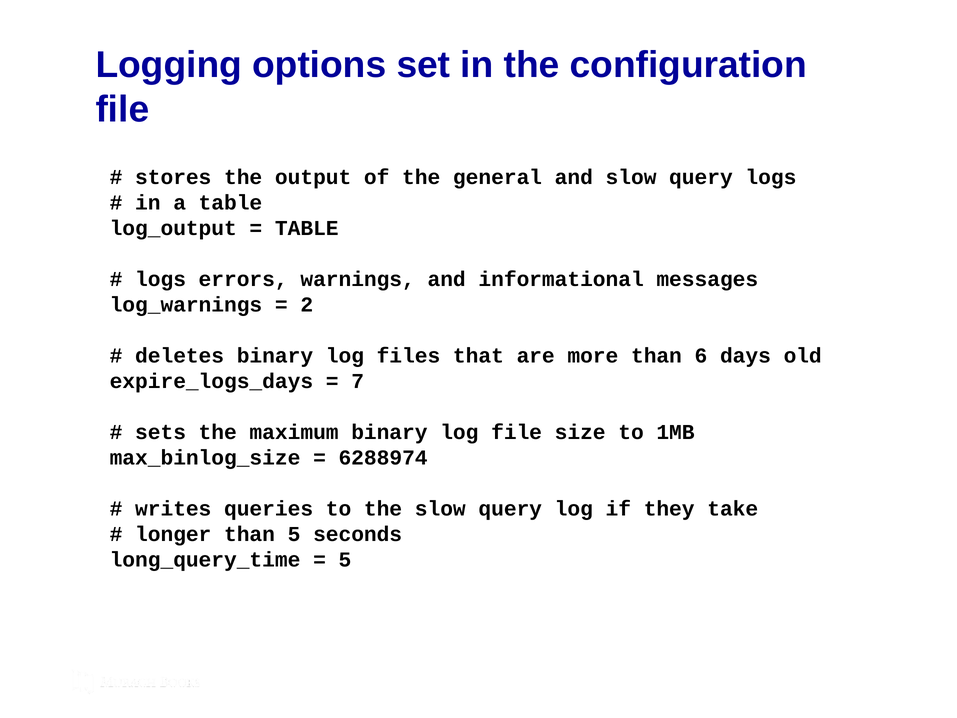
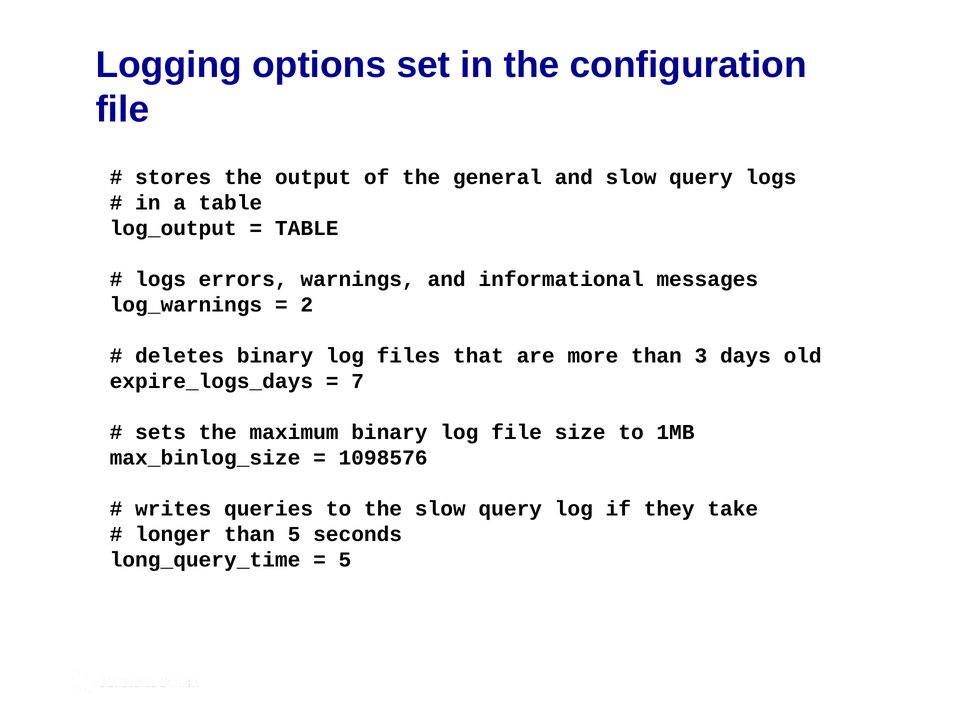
6: 6 -> 3
6288974: 6288974 -> 1098576
